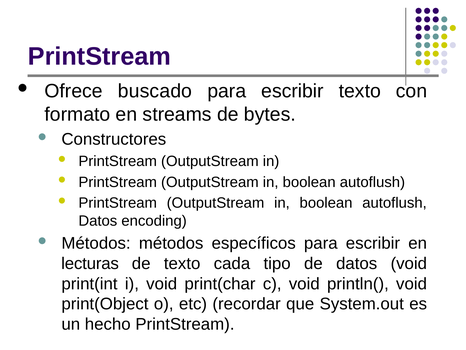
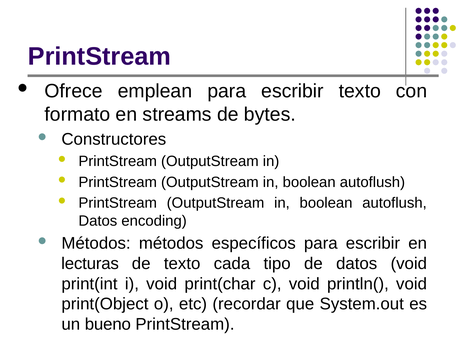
buscado: buscado -> emplean
hecho: hecho -> bueno
